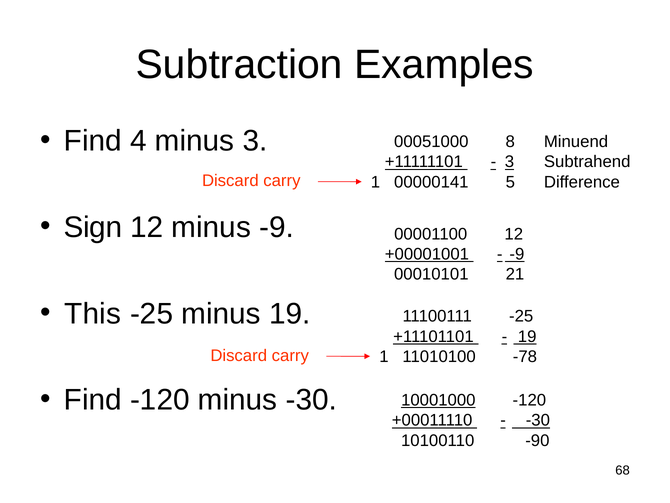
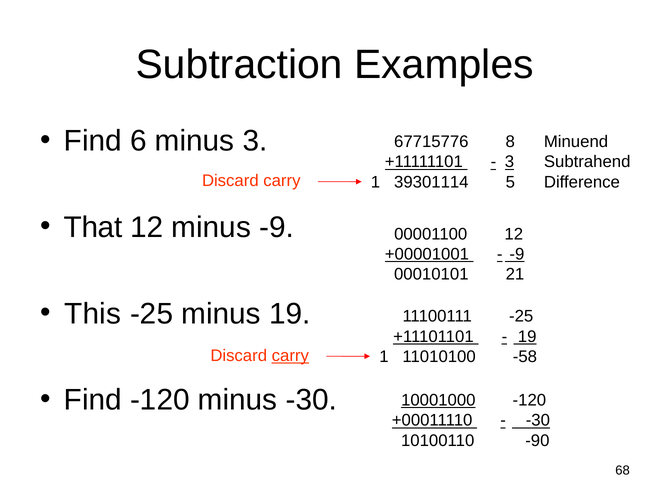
4: 4 -> 6
00051000: 00051000 -> 67715776
00000141: 00000141 -> 39301114
Sign: Sign -> That
carry at (290, 355) underline: none -> present
-78: -78 -> -58
